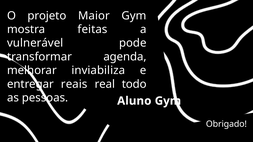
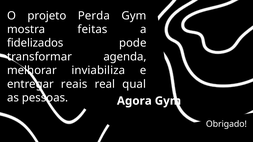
Maior: Maior -> Perda
vulnerável: vulnerável -> fidelizados
todo: todo -> qual
Aluno: Aluno -> Agora
